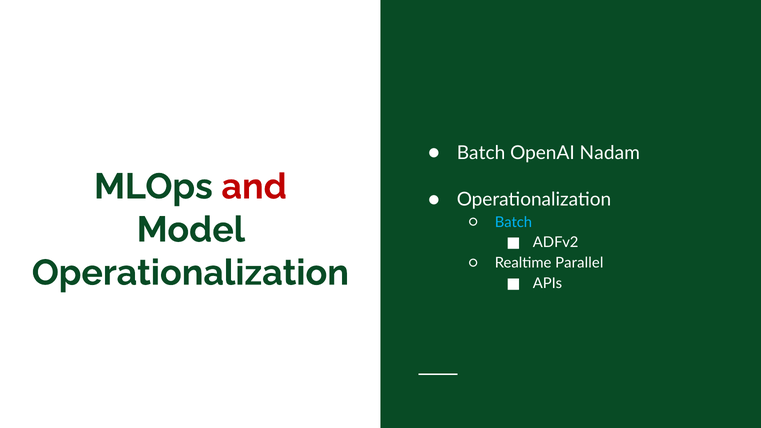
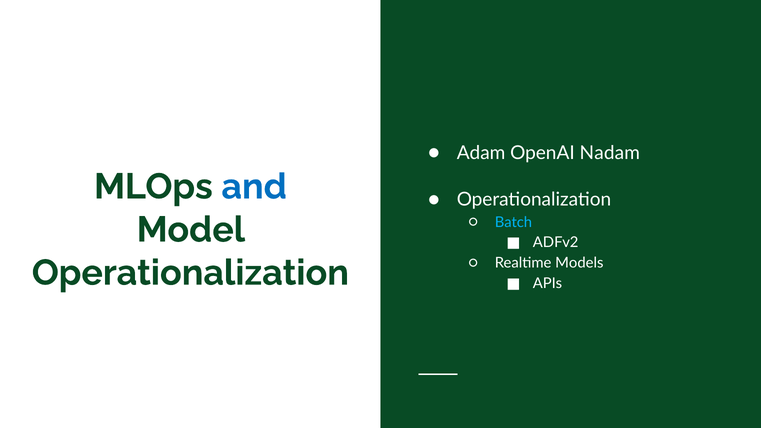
Batch at (481, 153): Batch -> Adam
and colour: red -> blue
Parallel: Parallel -> Models
